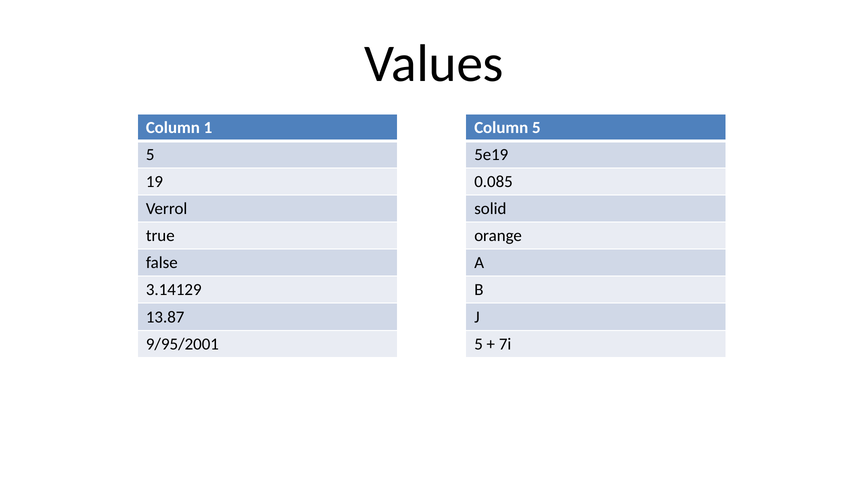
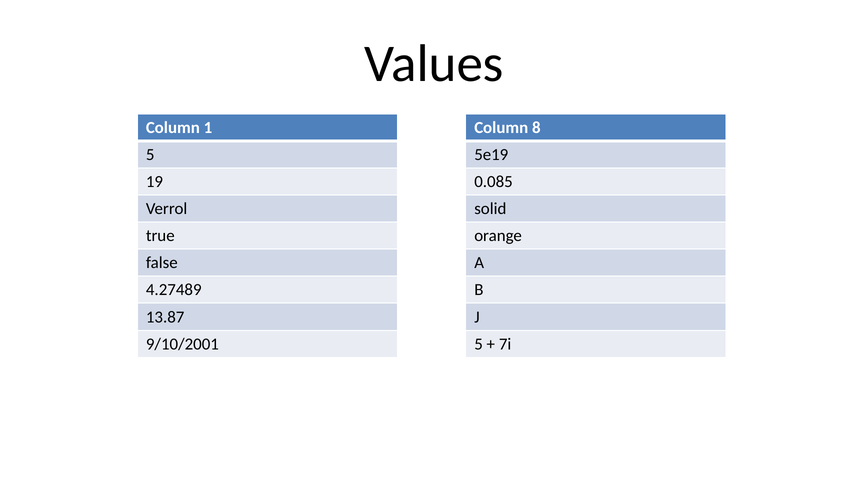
Column 5: 5 -> 8
3.14129: 3.14129 -> 4.27489
9/95/2001: 9/95/2001 -> 9/10/2001
